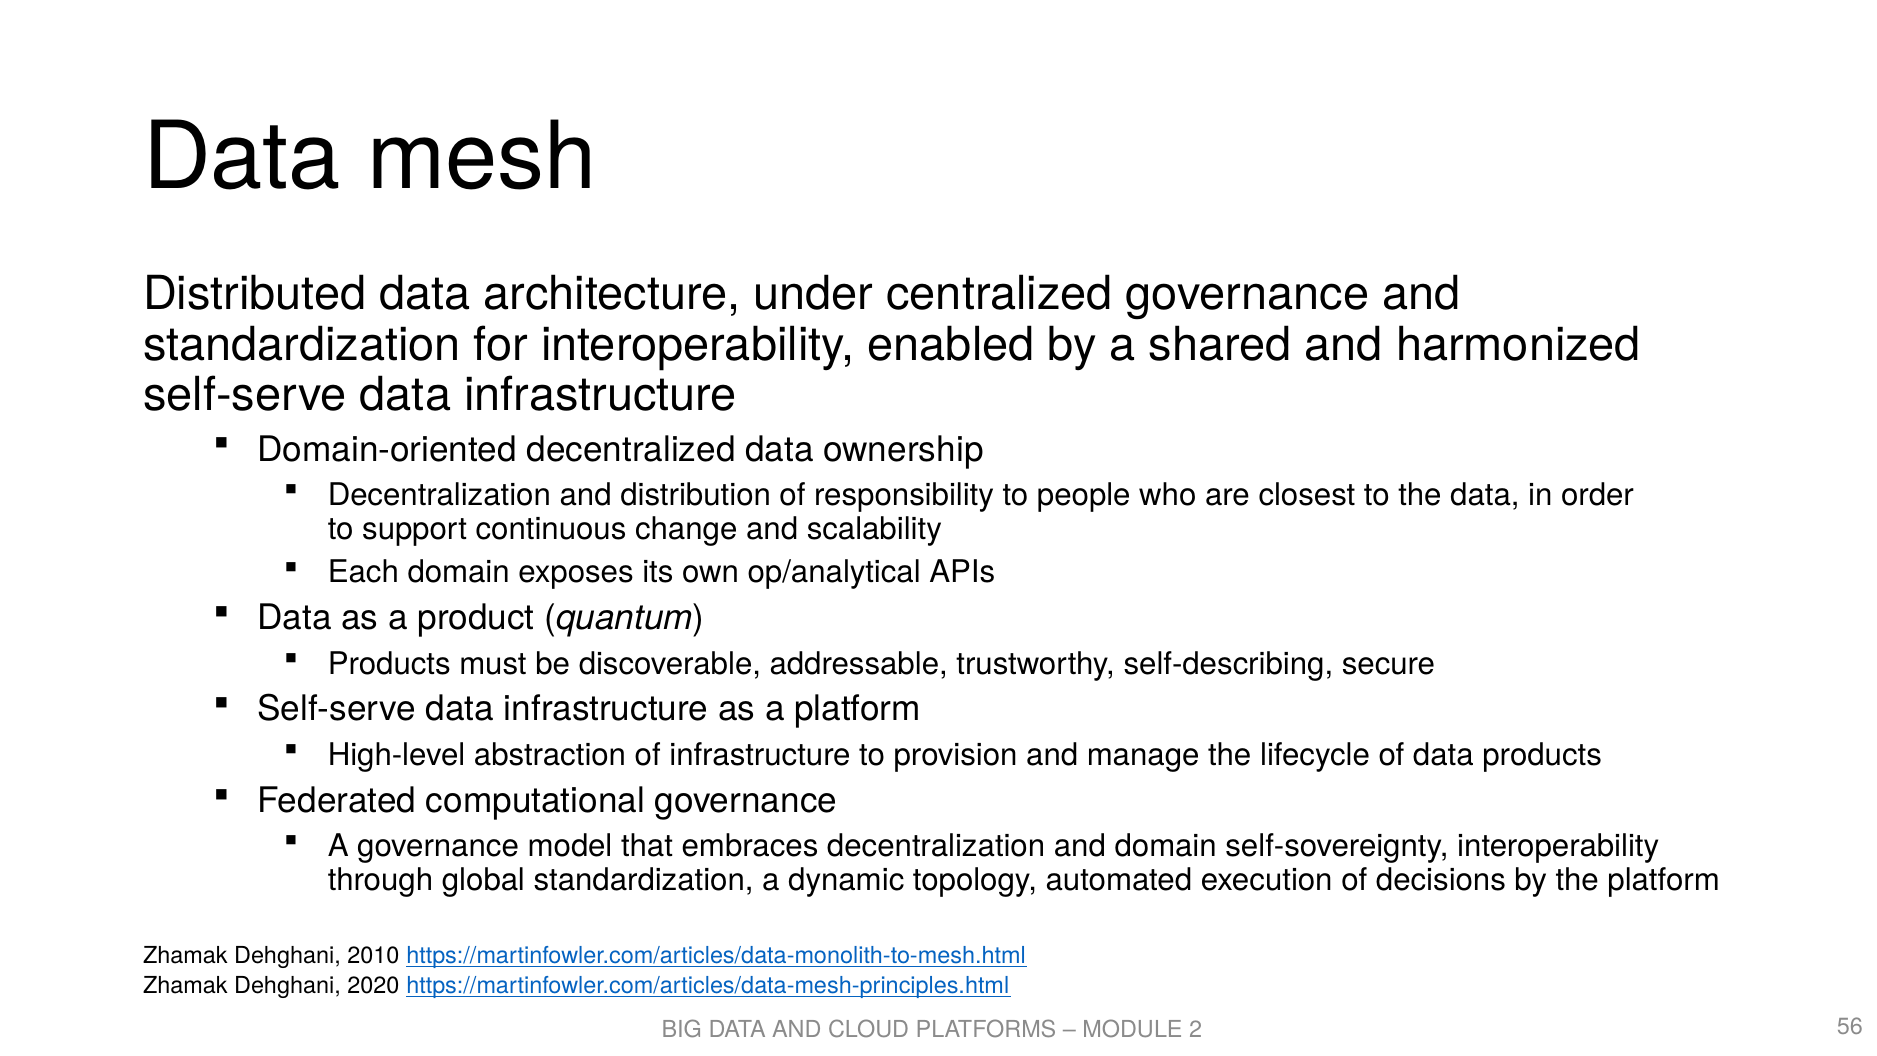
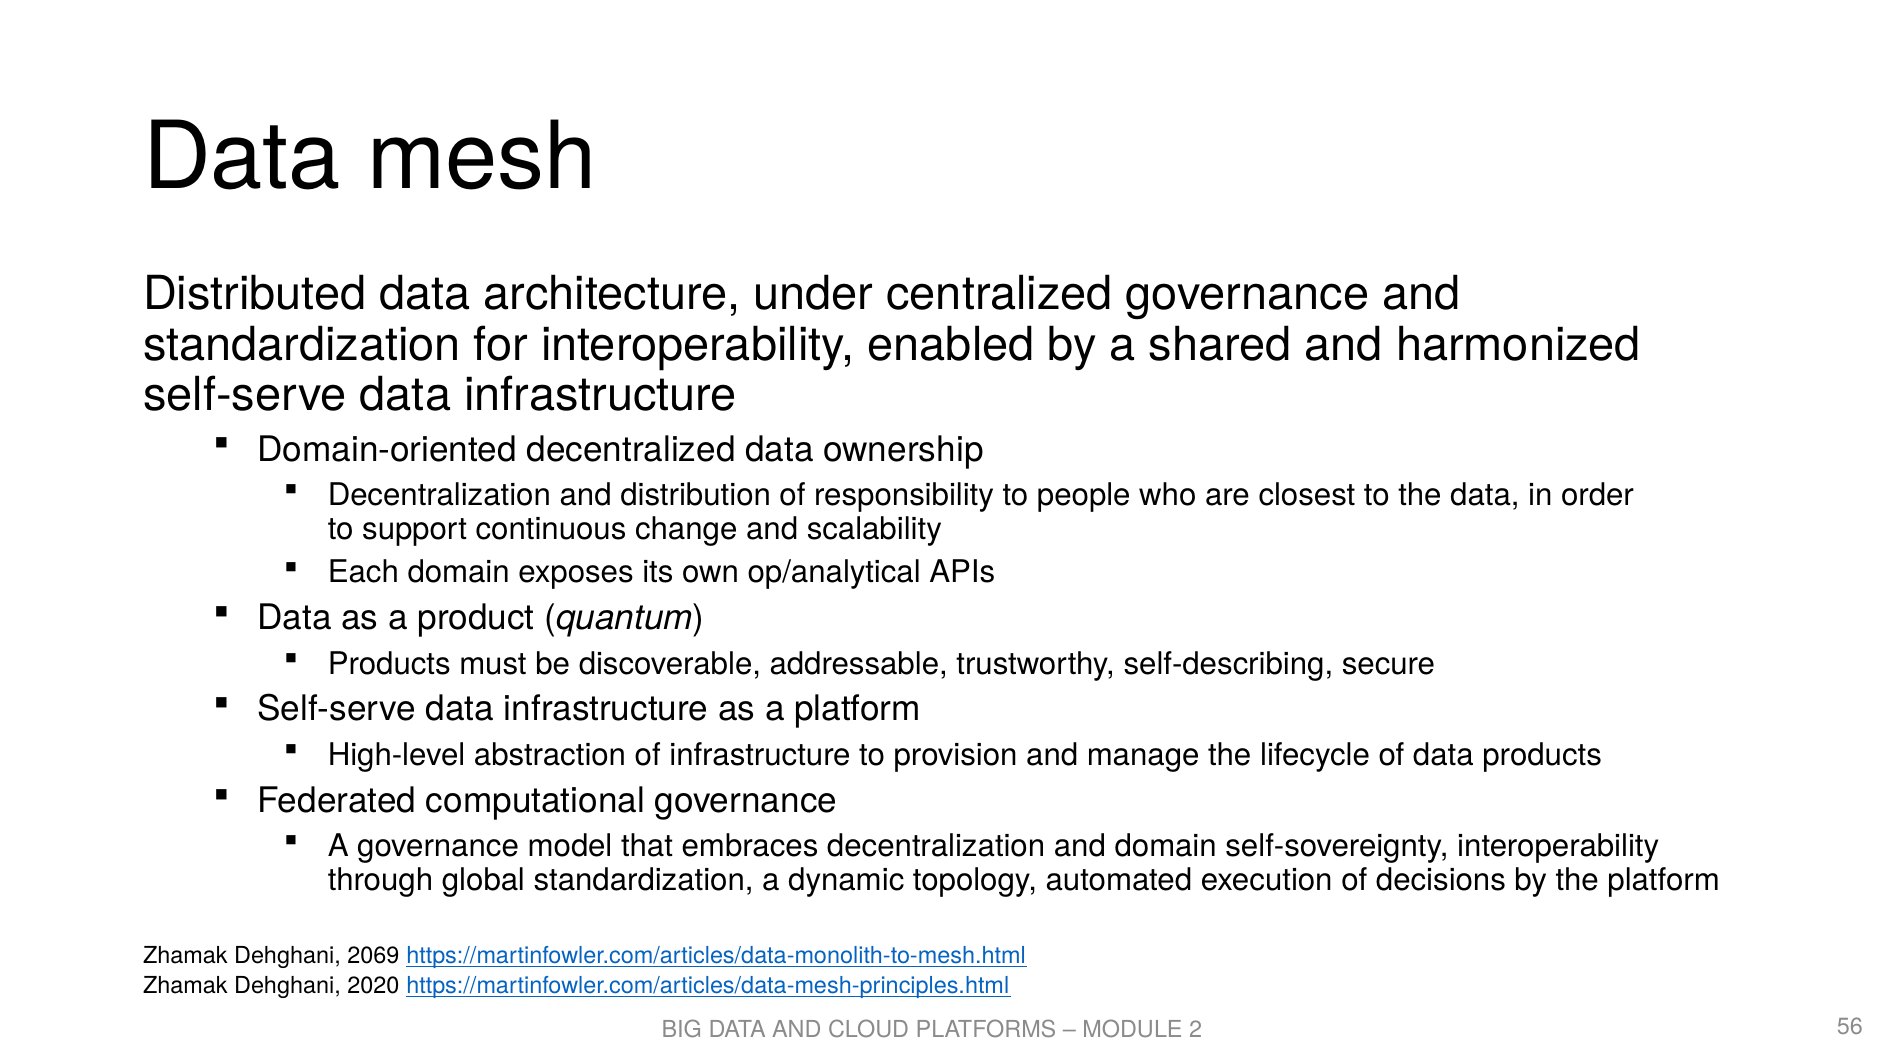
2010: 2010 -> 2069
